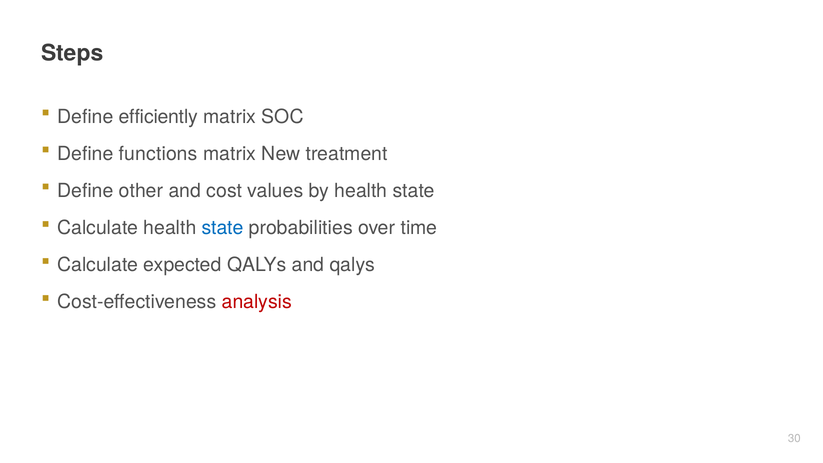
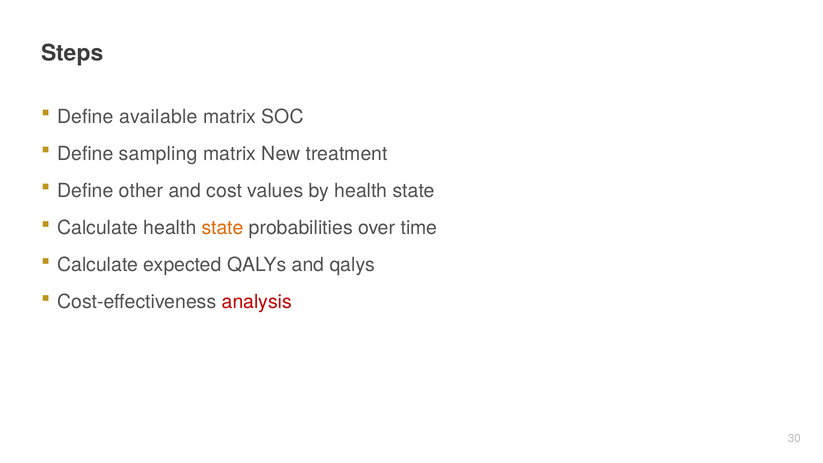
efficiently: efficiently -> available
functions: functions -> sampling
state at (223, 228) colour: blue -> orange
